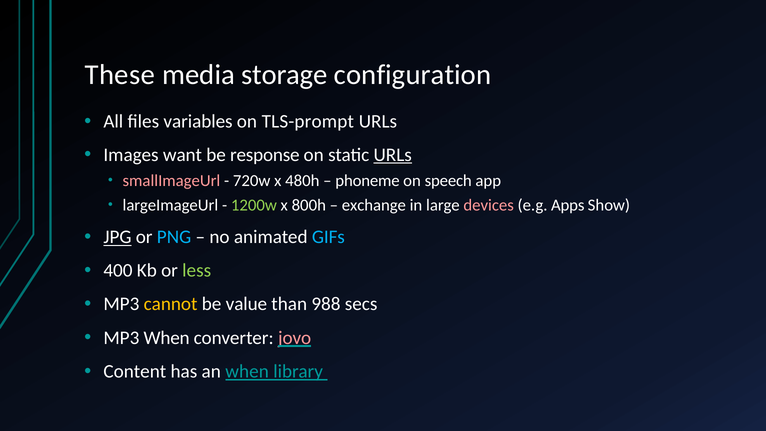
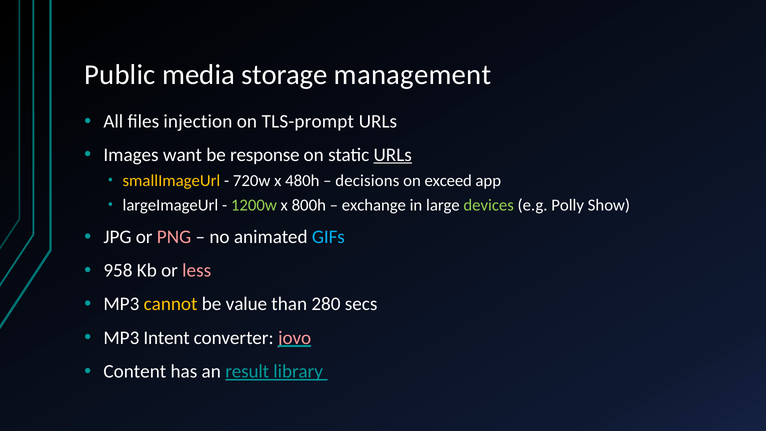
These: These -> Public
configuration: configuration -> management
variables: variables -> injection
smallImageUrl colour: pink -> yellow
phoneme: phoneme -> decisions
speech: speech -> exceed
devices colour: pink -> light green
Apps: Apps -> Polly
JPG underline: present -> none
PNG colour: light blue -> pink
400: 400 -> 958
less colour: light green -> pink
988: 988 -> 280
MP3 When: When -> Intent
an when: when -> result
